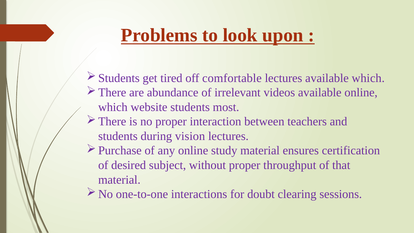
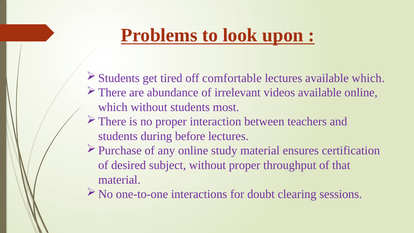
which website: website -> without
vision: vision -> before
